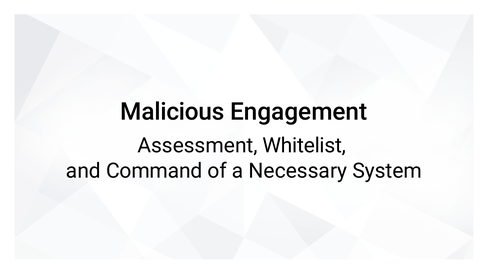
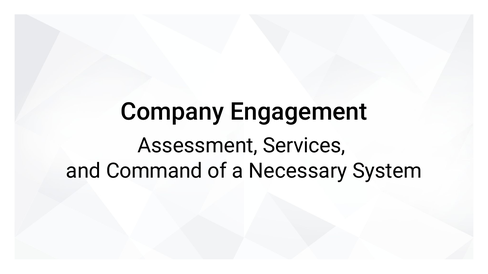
Malicious: Malicious -> Company
Whitelist: Whitelist -> Services
